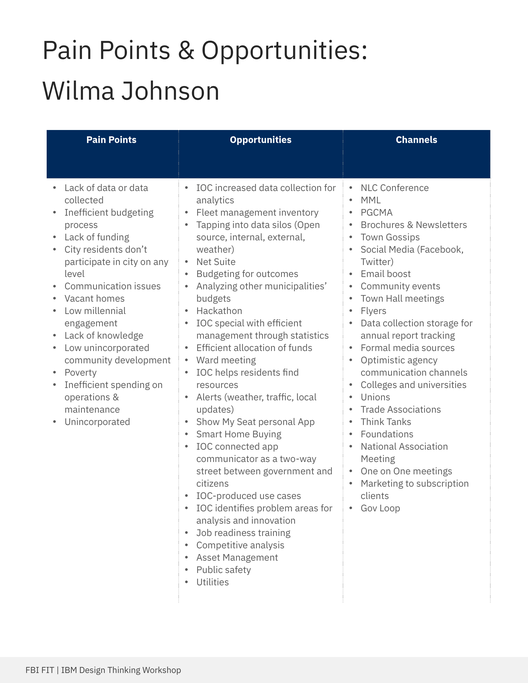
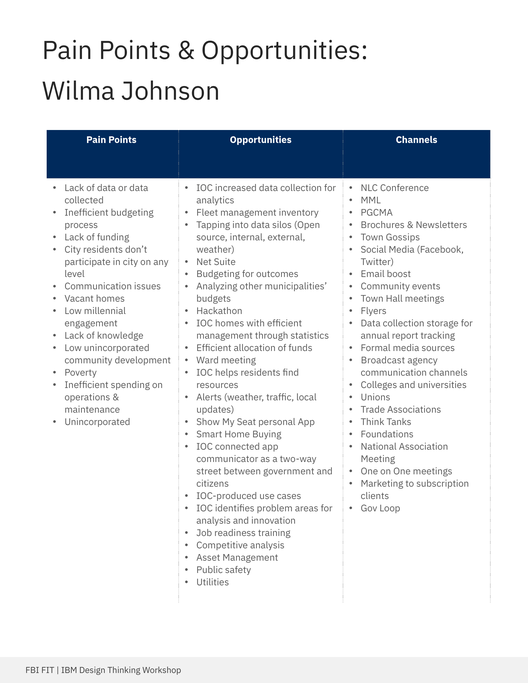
IOC special: special -> homes
Optimistic: Optimistic -> Broadcast
